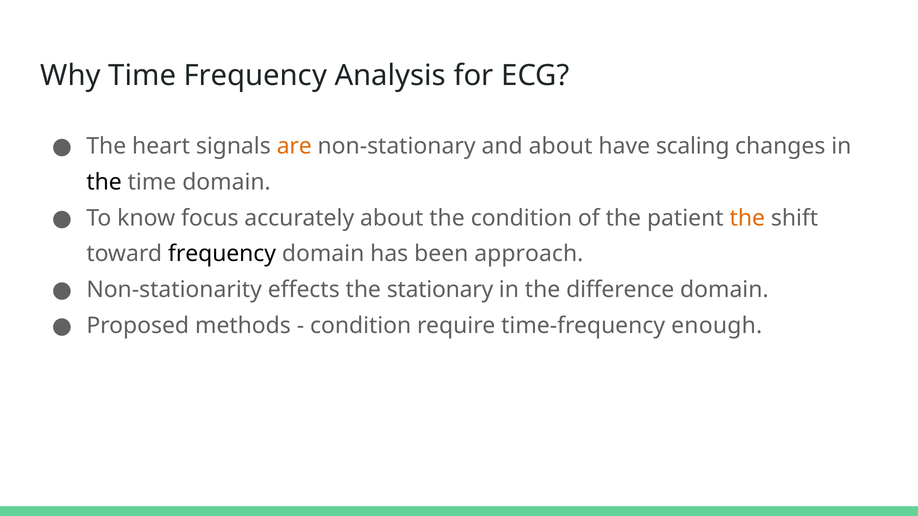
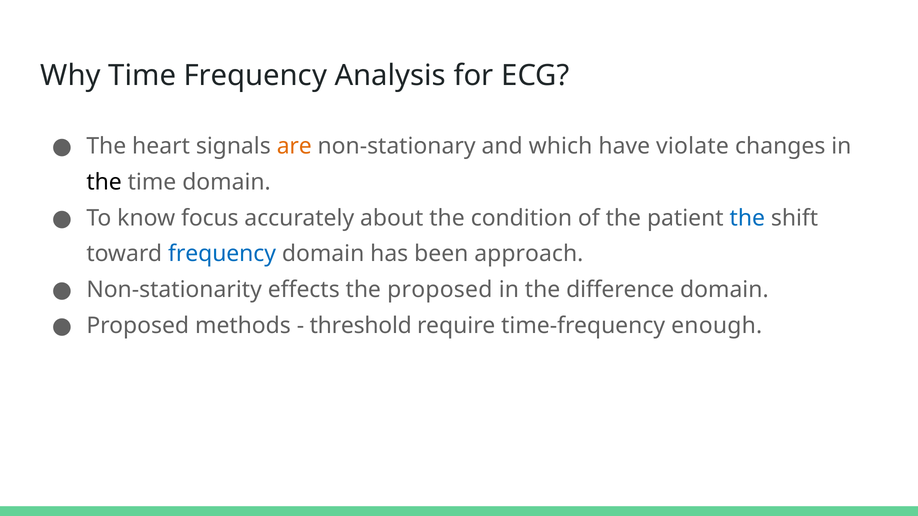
and about: about -> which
scaling: scaling -> violate
the at (747, 218) colour: orange -> blue
frequency at (222, 254) colour: black -> blue
the stationary: stationary -> proposed
condition at (361, 326): condition -> threshold
